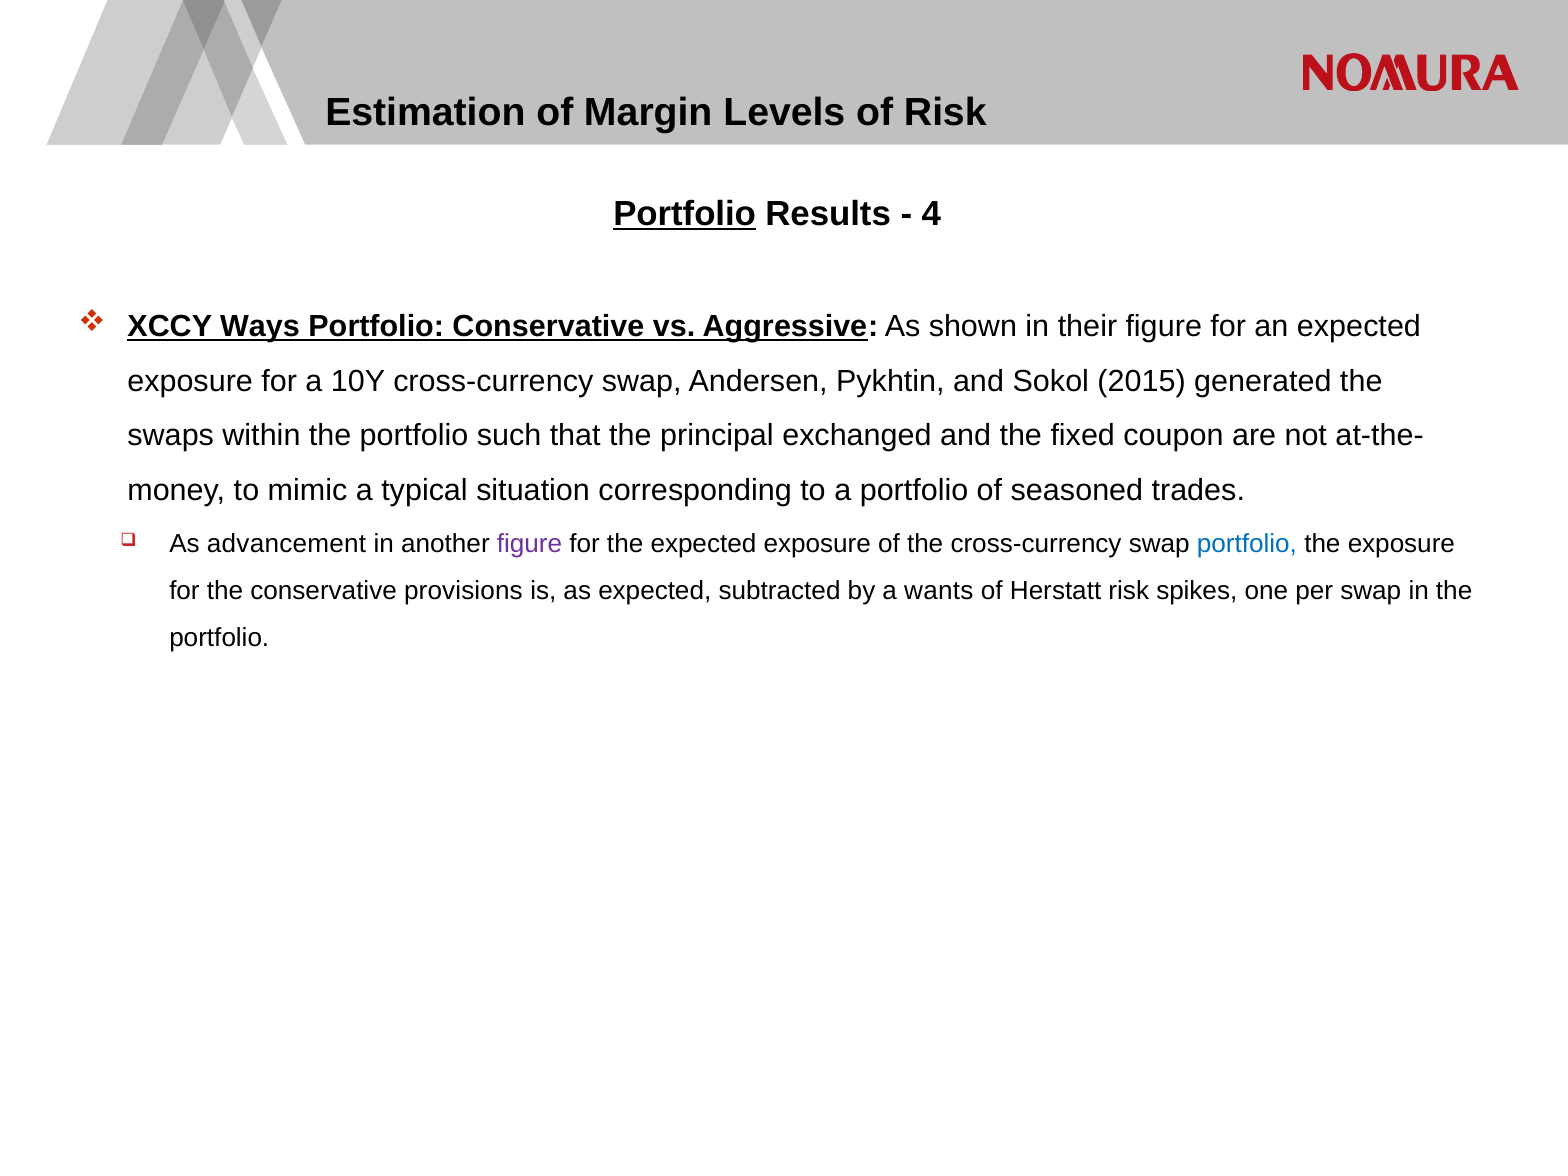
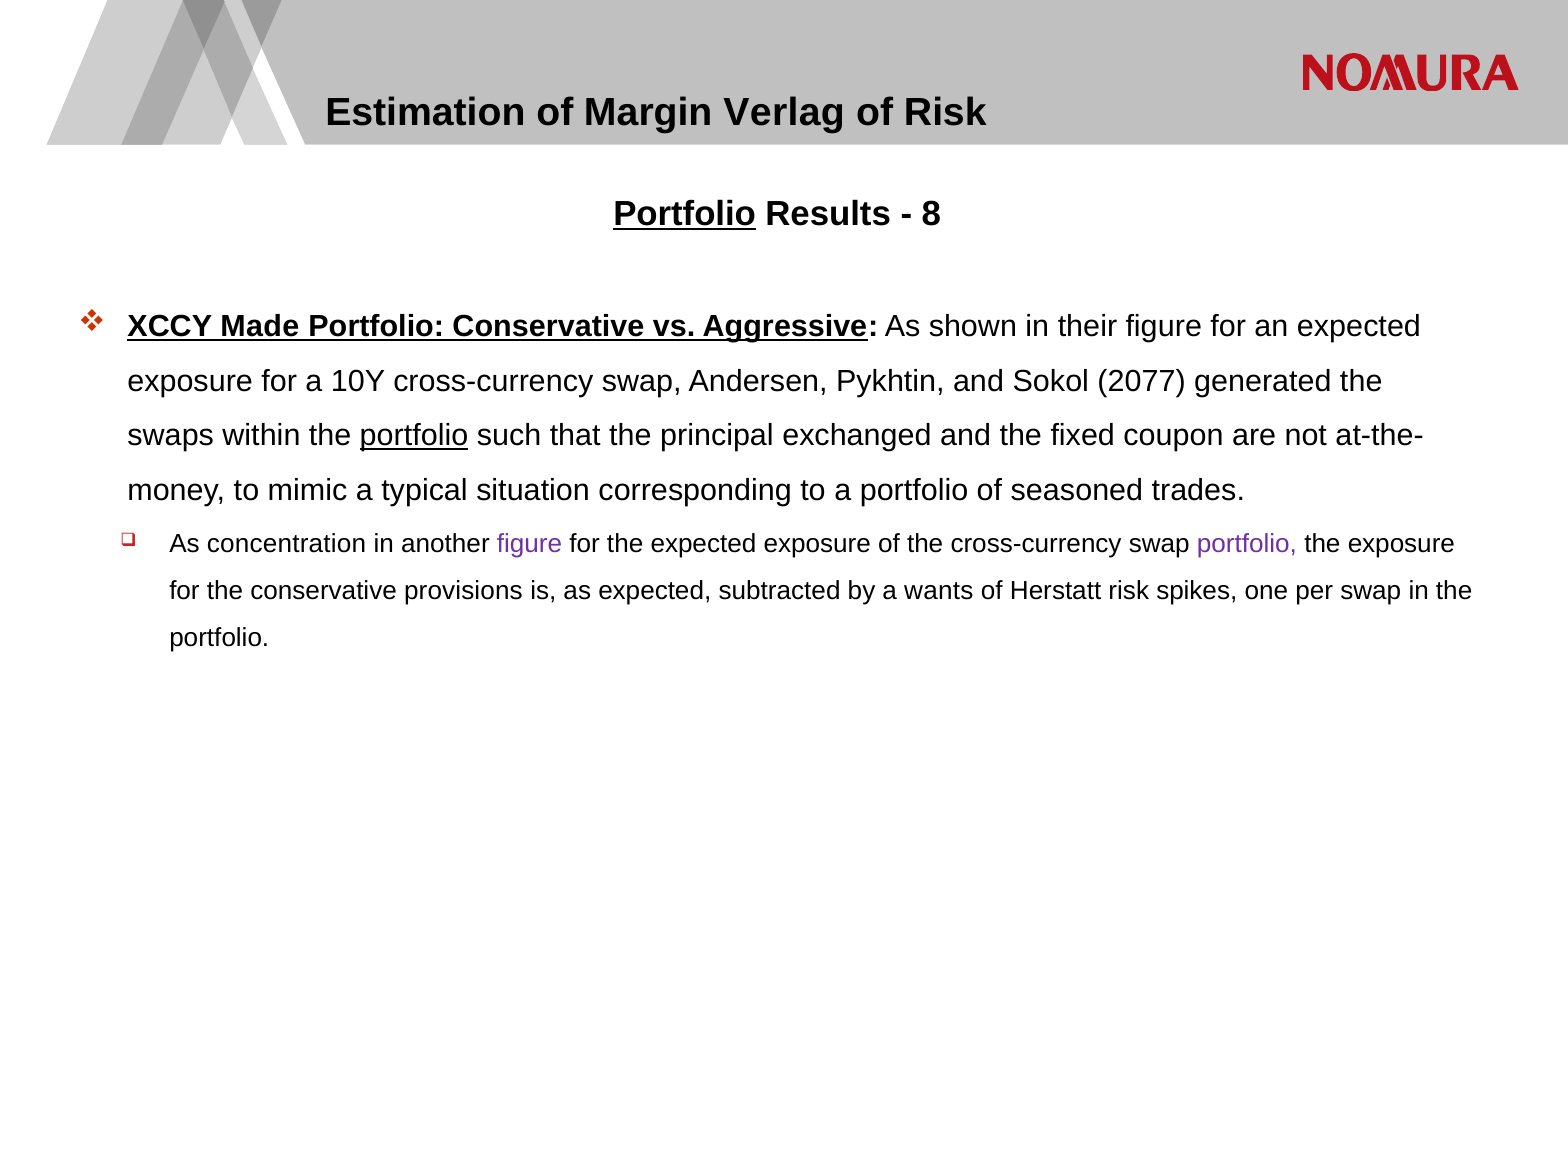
Levels: Levels -> Verlag
4: 4 -> 8
Ways: Ways -> Made
2015: 2015 -> 2077
portfolio at (414, 436) underline: none -> present
advancement: advancement -> concentration
portfolio at (1247, 544) colour: blue -> purple
